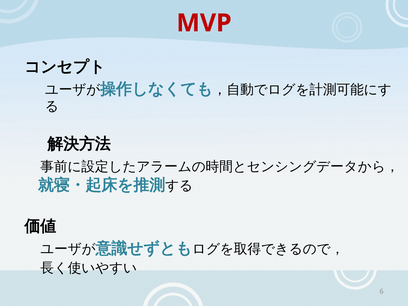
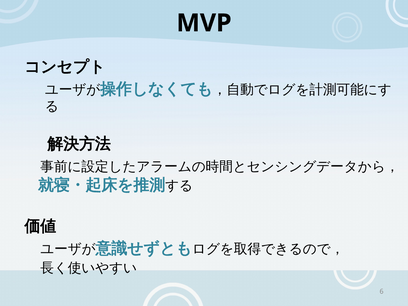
MVP colour: red -> black
